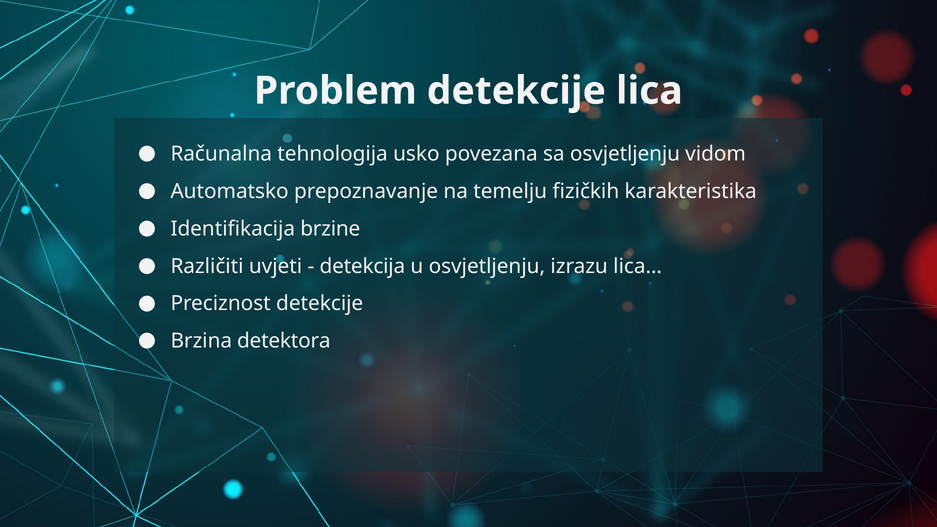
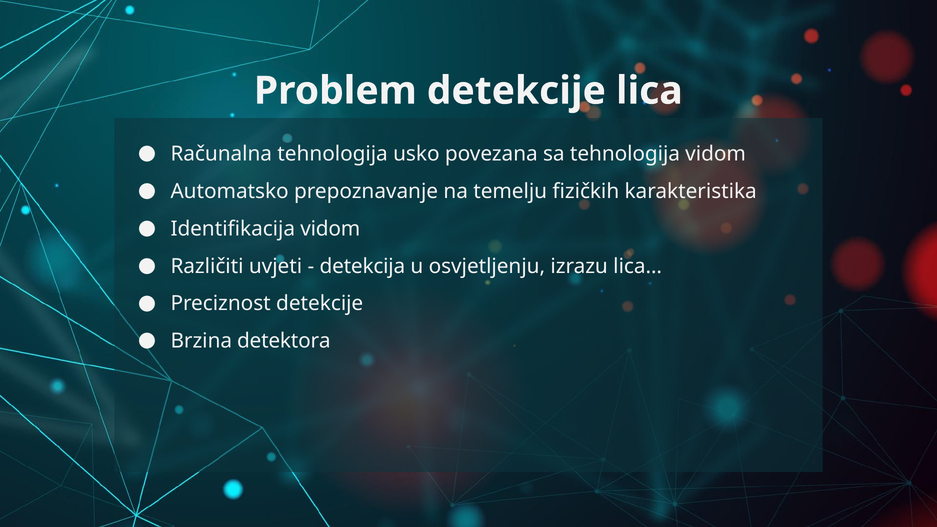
sa osvjetljenju: osvjetljenju -> tehnologija
Identifikacija brzine: brzine -> vidom
